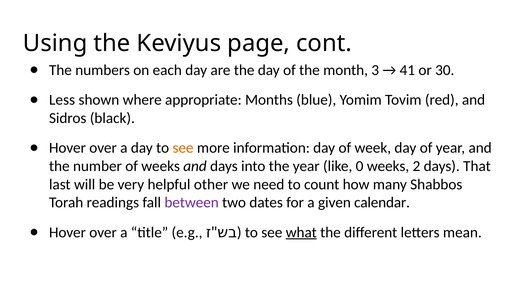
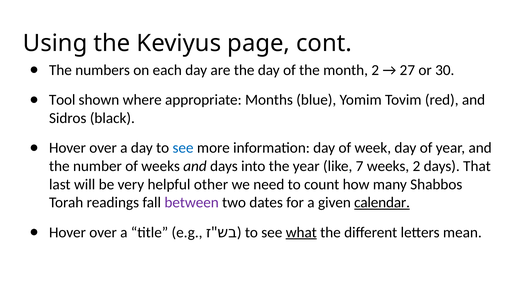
month 3: 3 -> 2
41: 41 -> 27
Less: Less -> Tool
see at (183, 148) colour: orange -> blue
0: 0 -> 7
calendar underline: none -> present
